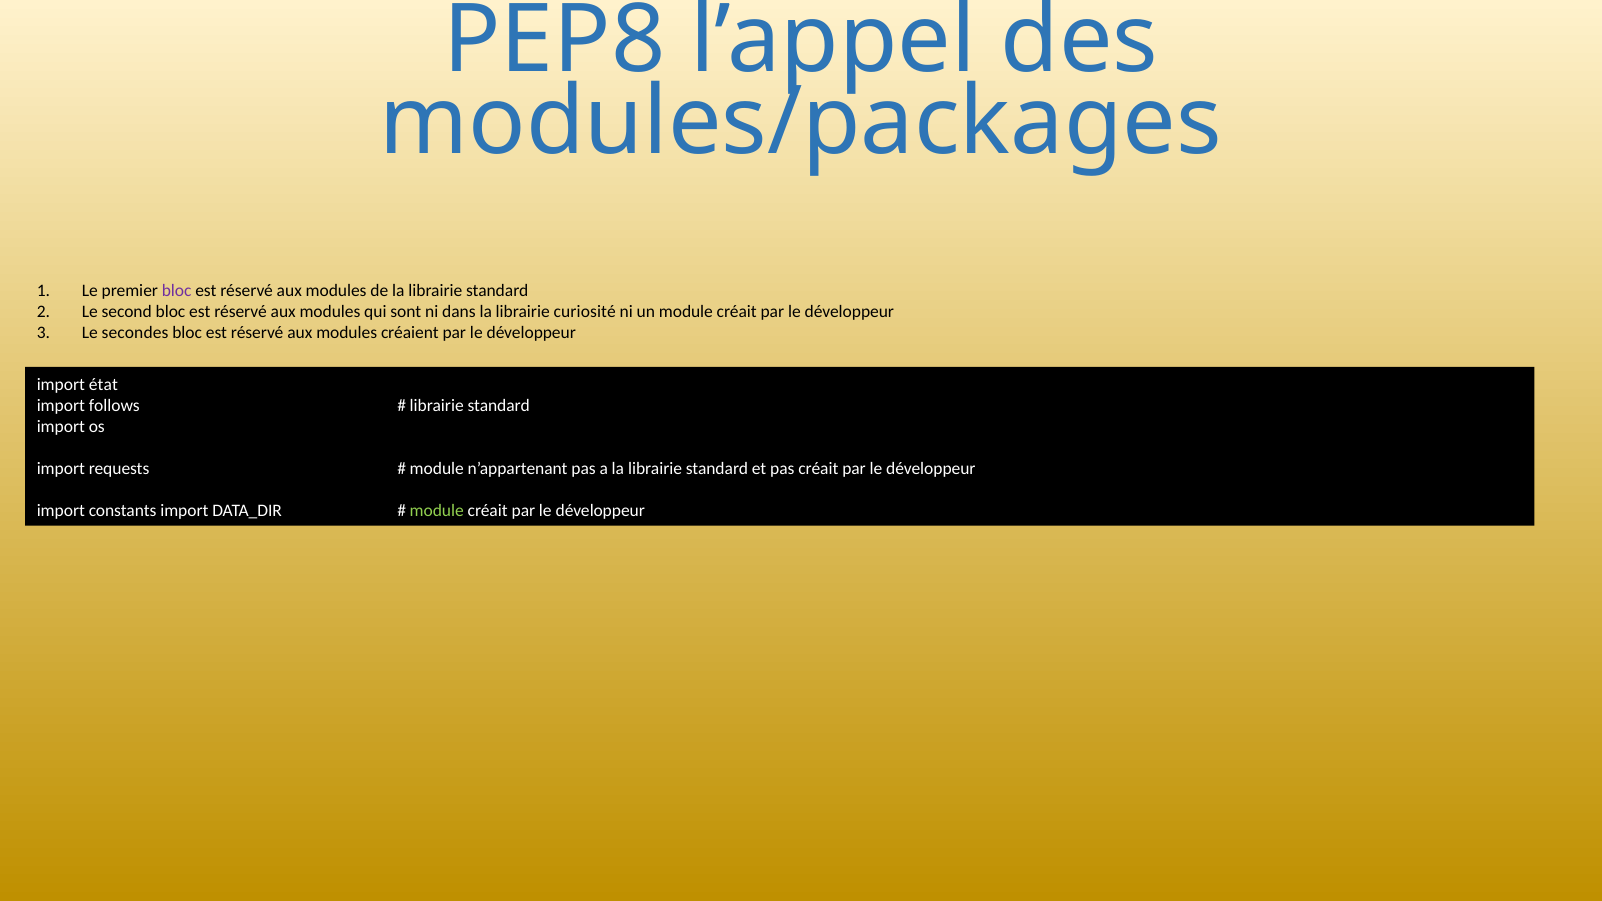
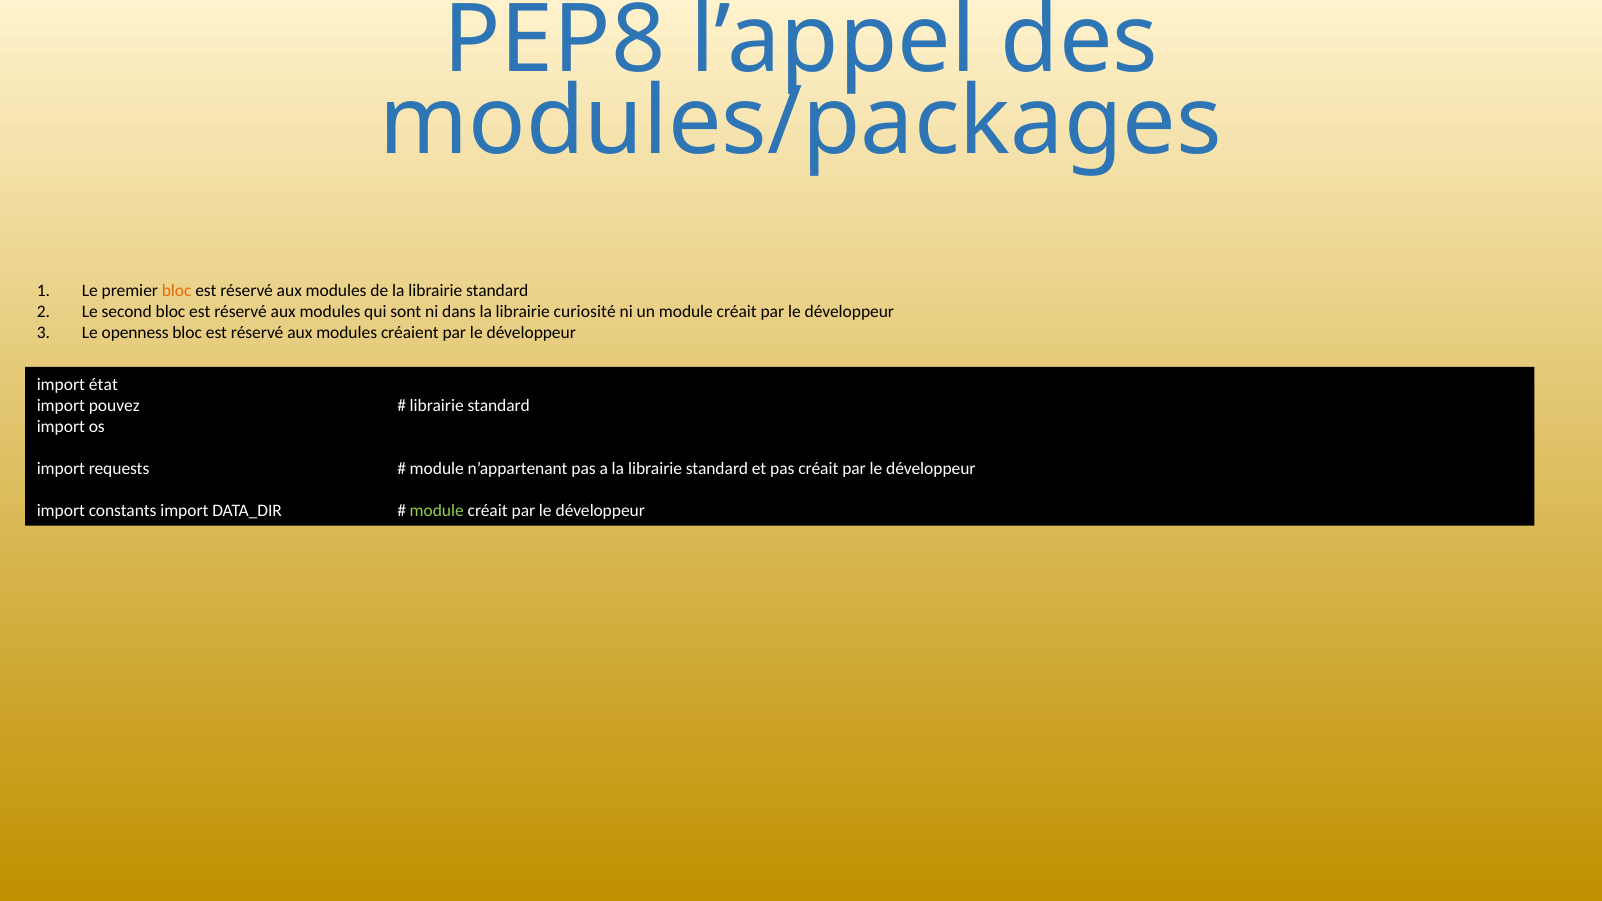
bloc at (177, 291) colour: purple -> orange
secondes: secondes -> openness
follows: follows -> pouvez
